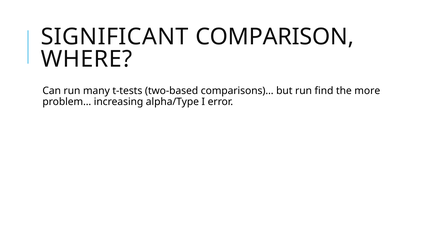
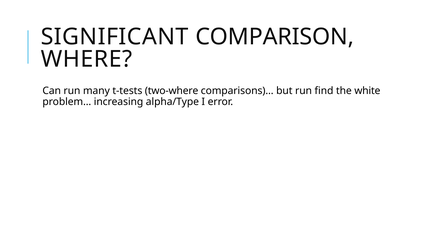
two-based: two-based -> two-where
more: more -> white
